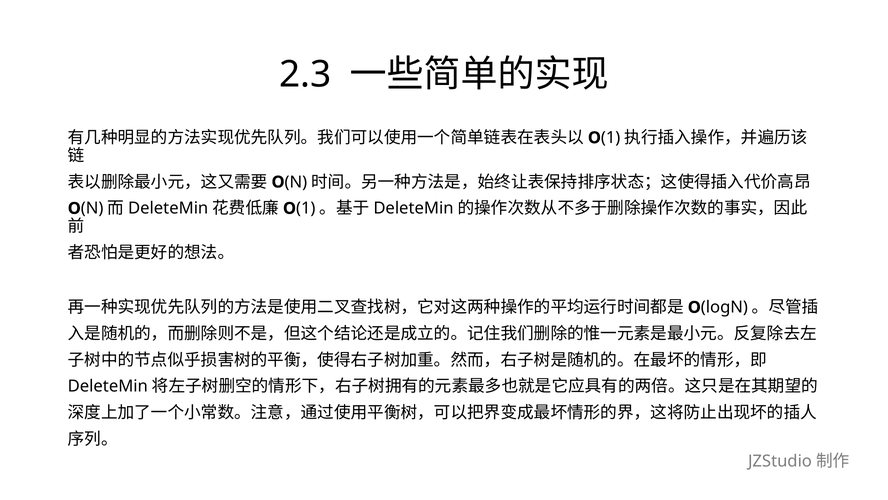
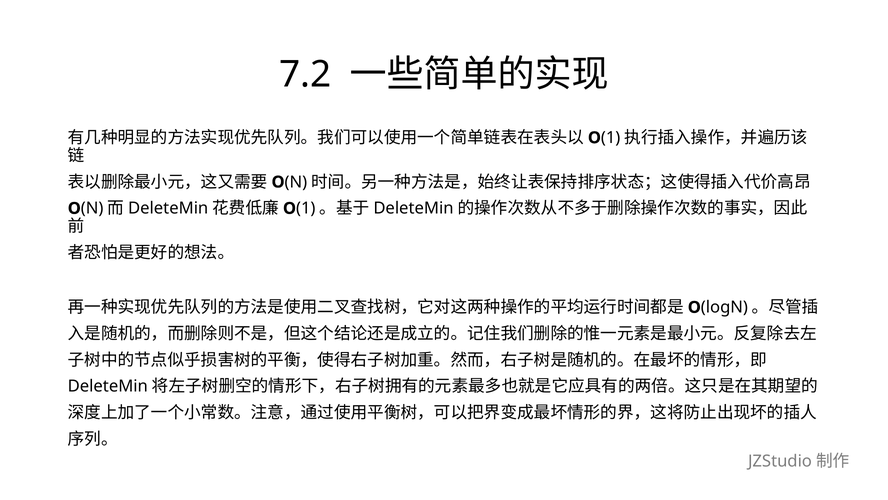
2.3: 2.3 -> 7.2
